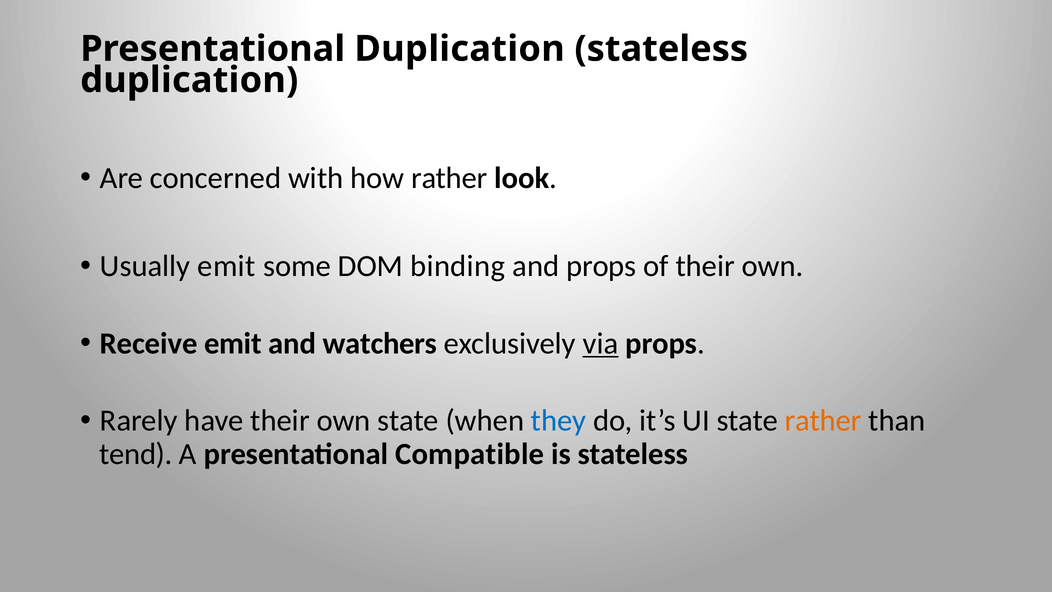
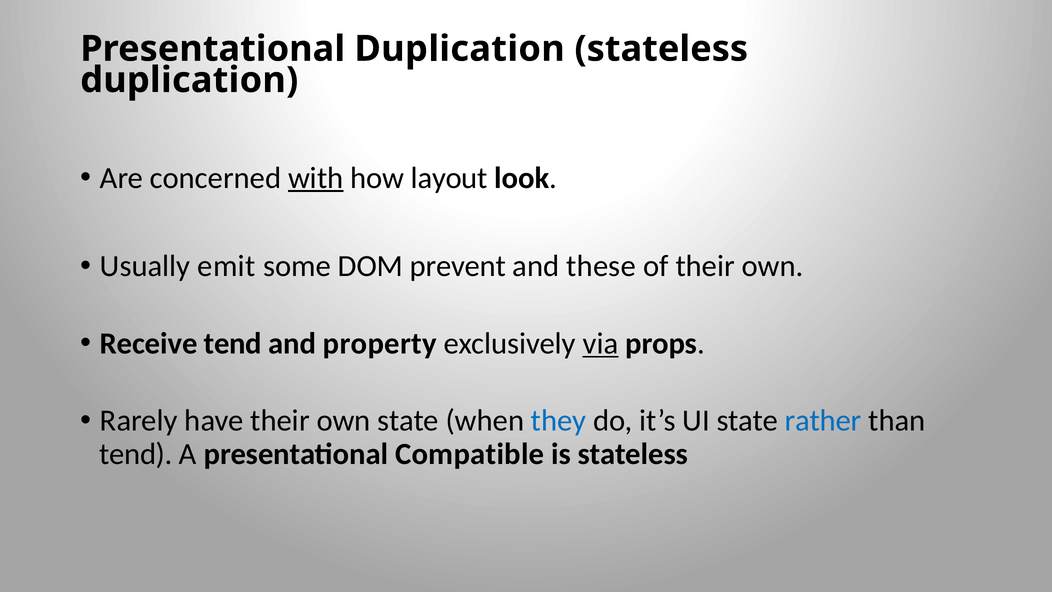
with underline: none -> present
how rather: rather -> layout
binding: binding -> prevent
and props: props -> these
Receive emit: emit -> tend
watchers: watchers -> property
rather at (823, 421) colour: orange -> blue
